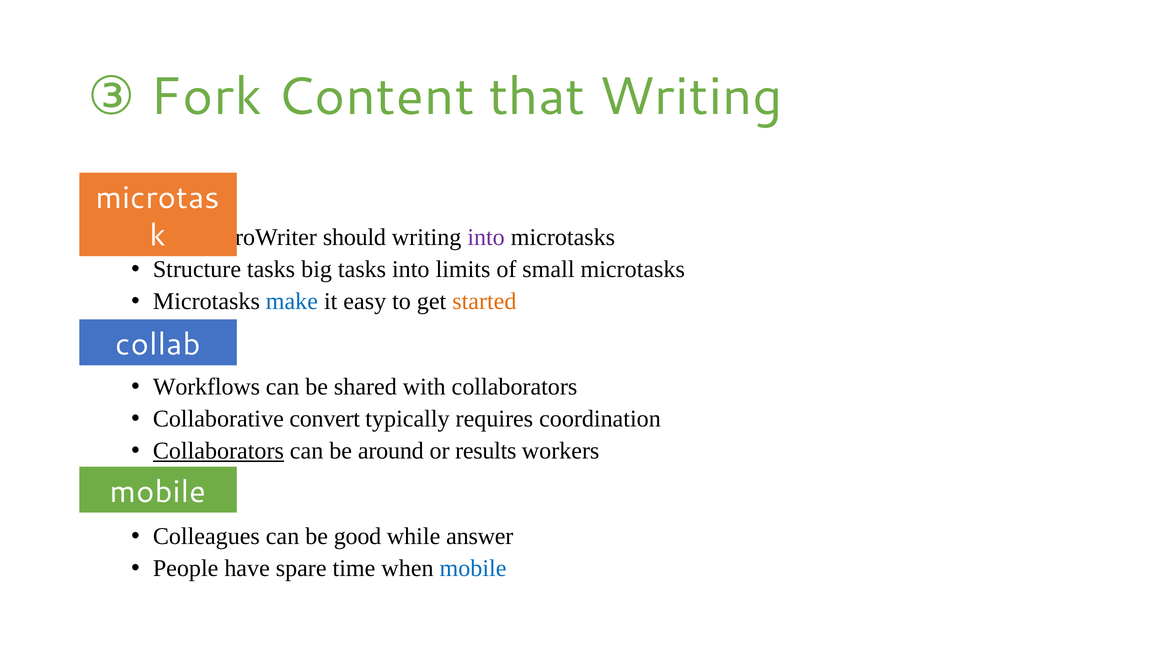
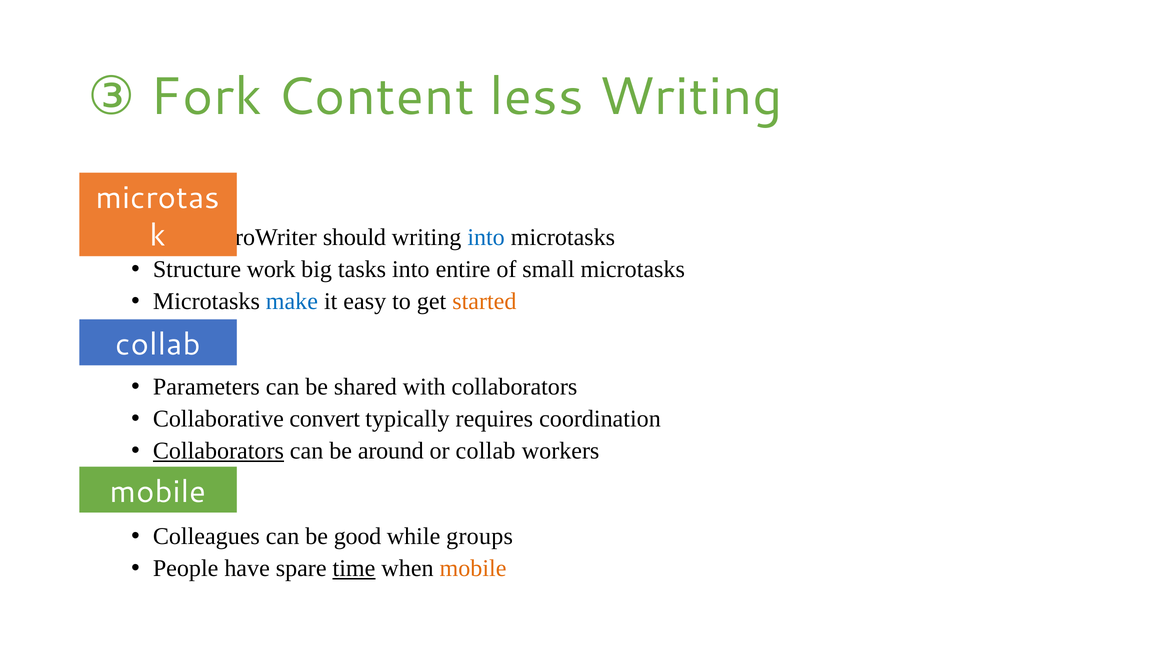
that: that -> less
into at (486, 238) colour: purple -> blue
Structure tasks: tasks -> work
limits: limits -> entire
Workflows: Workflows -> Parameters
or results: results -> collab
answer: answer -> groups
time underline: none -> present
mobile at (473, 568) colour: blue -> orange
